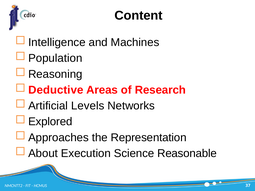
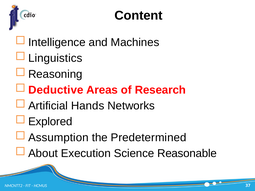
Population: Population -> Linguistics
Levels: Levels -> Hands
Approaches: Approaches -> Assumption
Representation: Representation -> Predetermined
